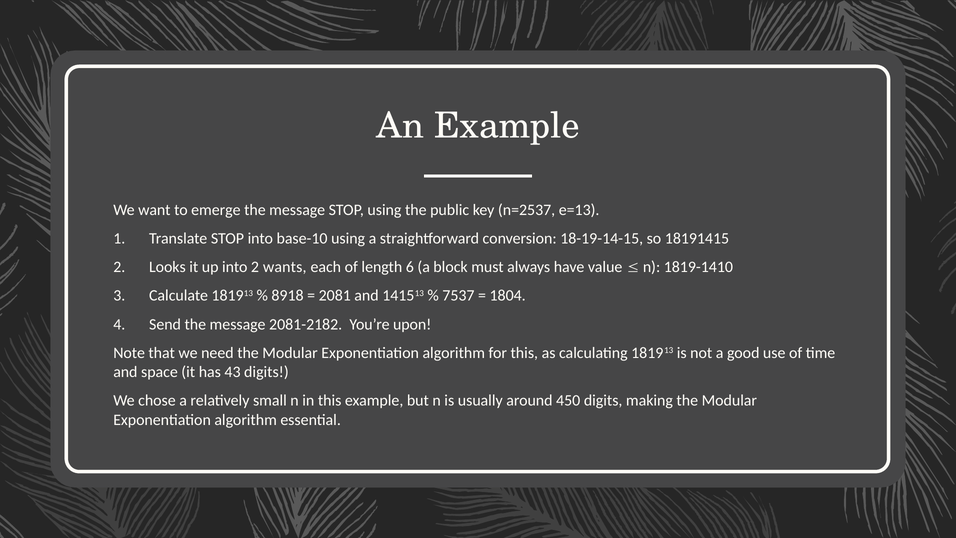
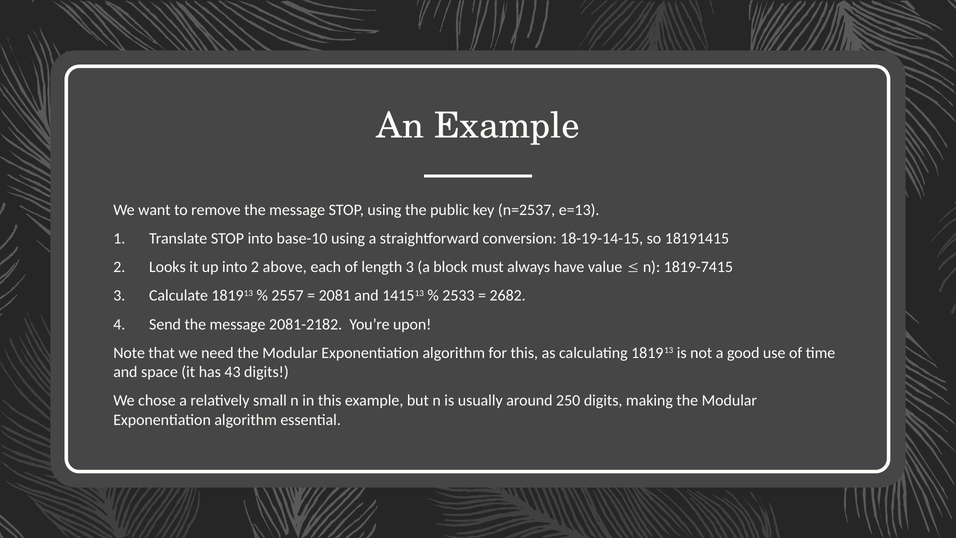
emerge: emerge -> remove
wants: wants -> above
length 6: 6 -> 3
1819-1410: 1819-1410 -> 1819-7415
8918: 8918 -> 2557
7537: 7537 -> 2533
1804: 1804 -> 2682
450: 450 -> 250
